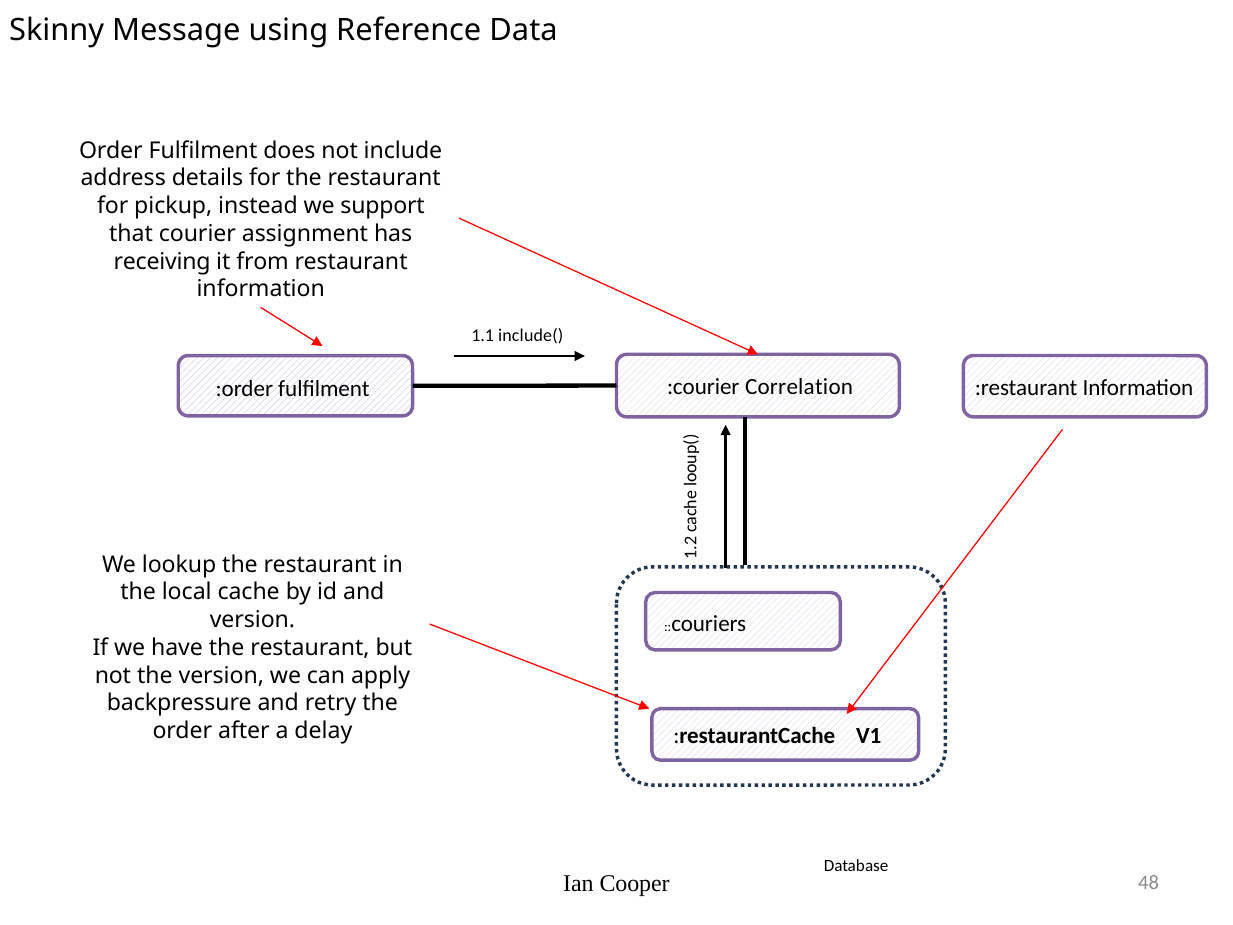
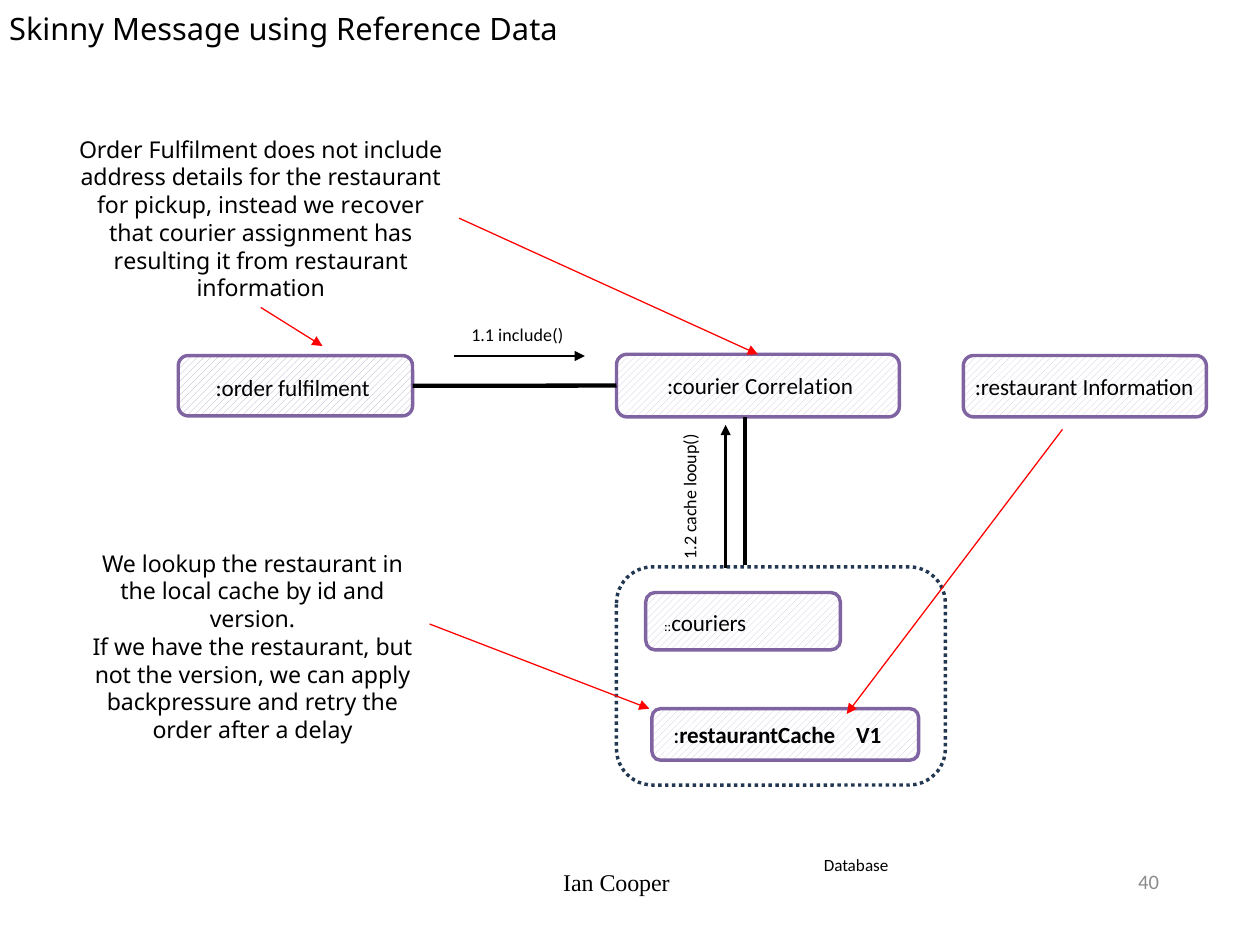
support: support -> recover
receiving: receiving -> resulting
48: 48 -> 40
